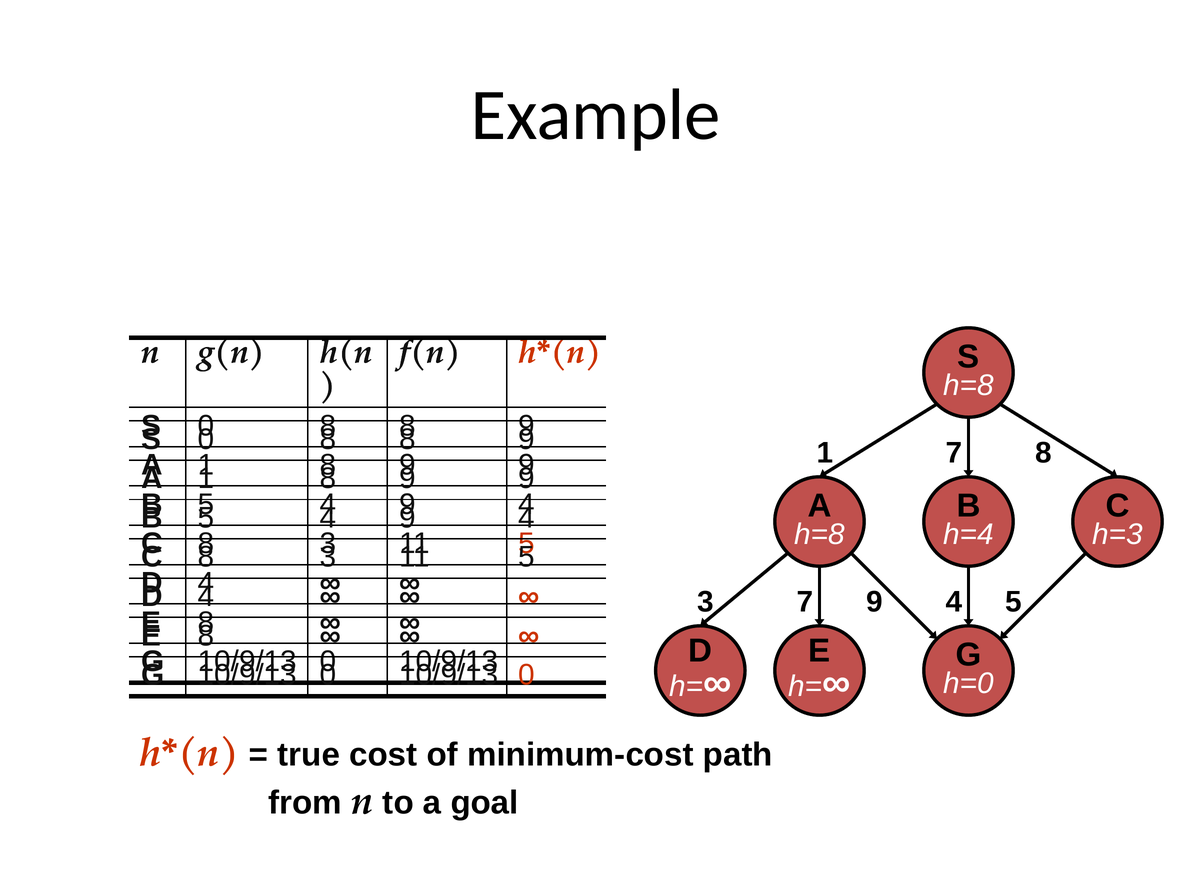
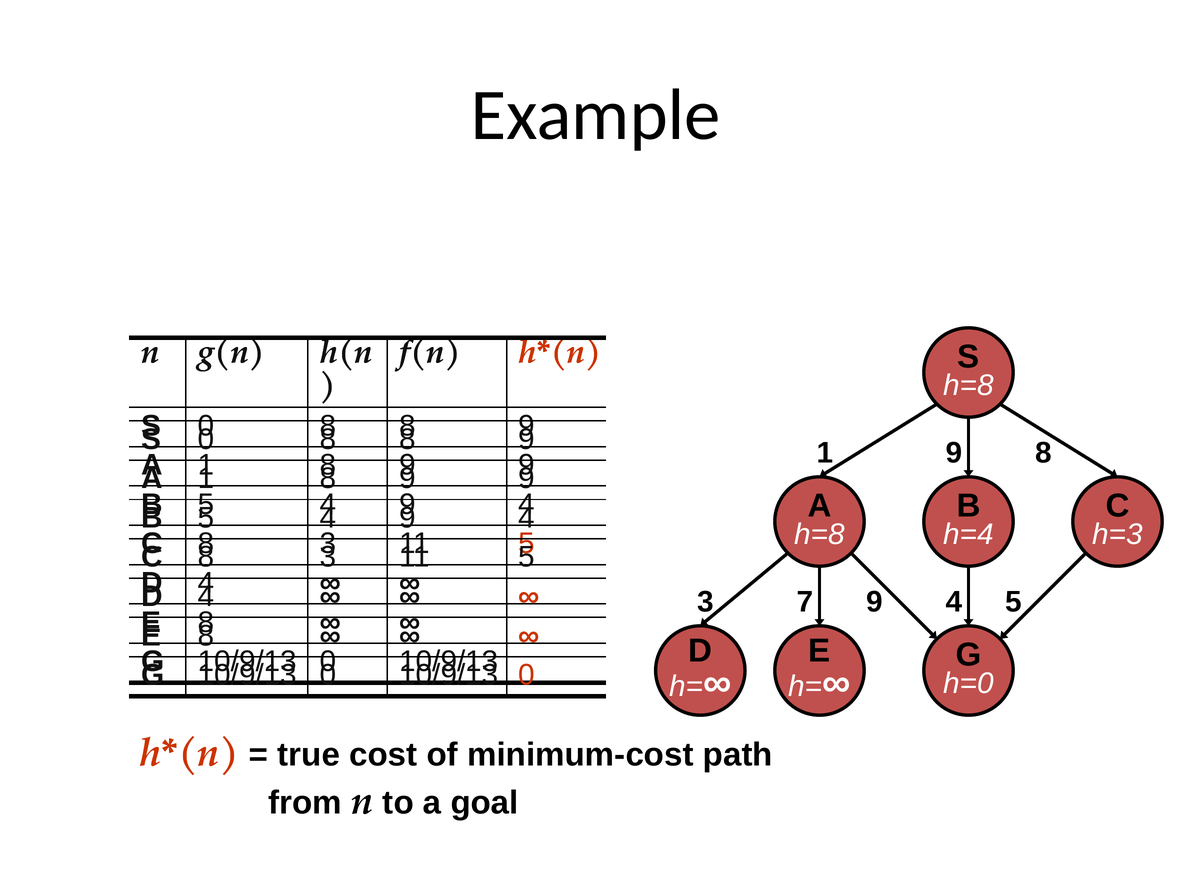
1 7: 7 -> 9
